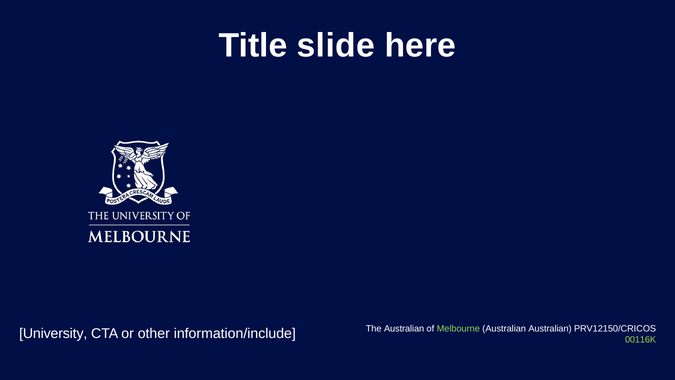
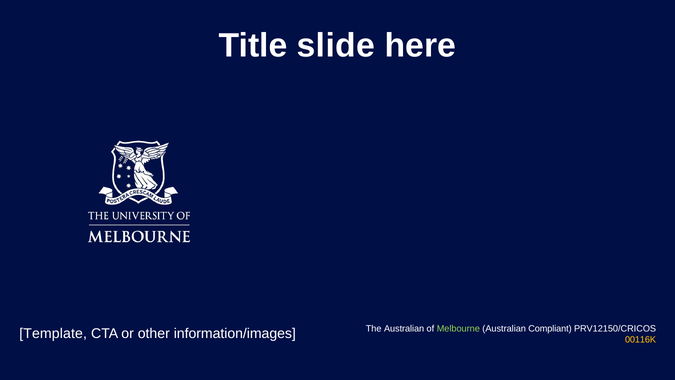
University: University -> Template
information/include: information/include -> information/images
Australian Australian: Australian -> Compliant
00116K colour: light green -> yellow
